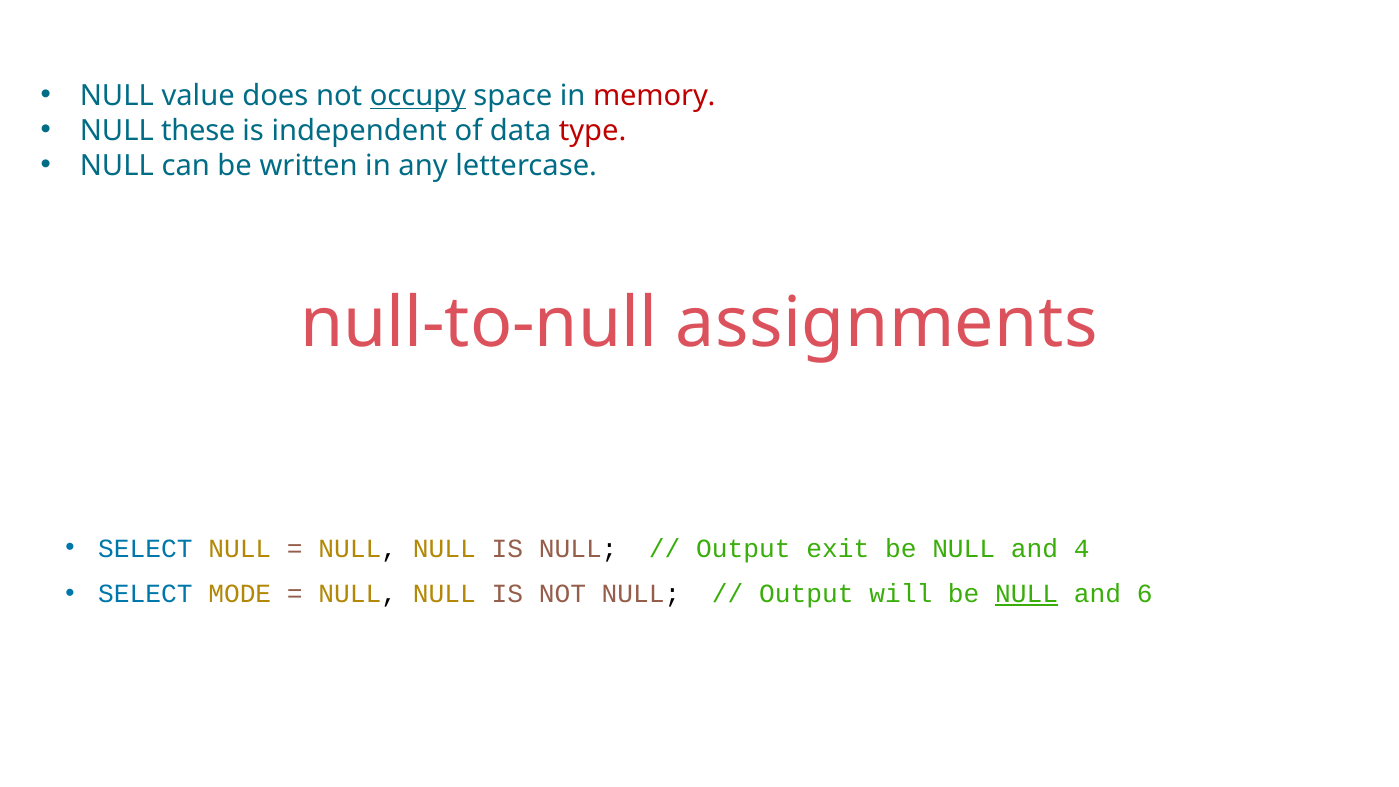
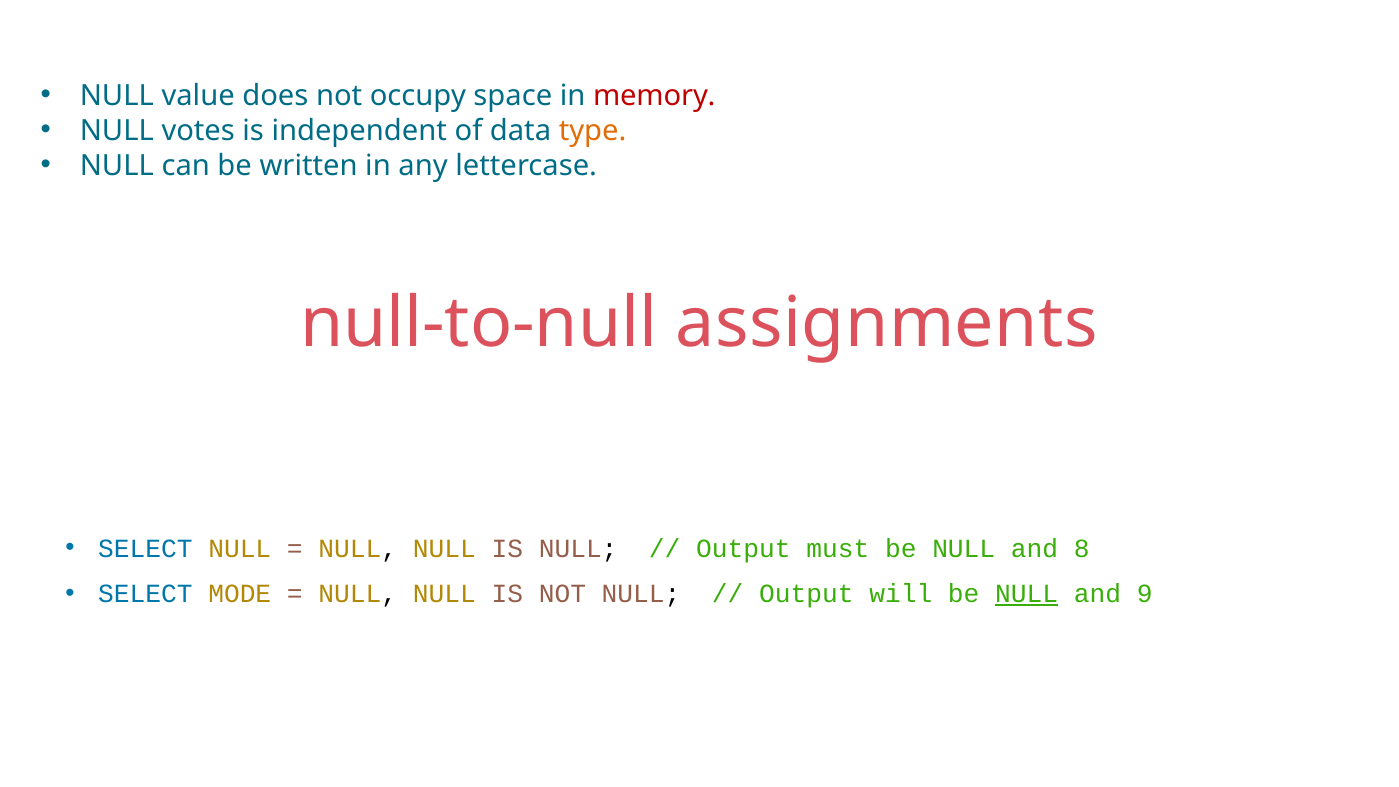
occupy underline: present -> none
these: these -> votes
type colour: red -> orange
exit: exit -> must
4: 4 -> 8
6: 6 -> 9
